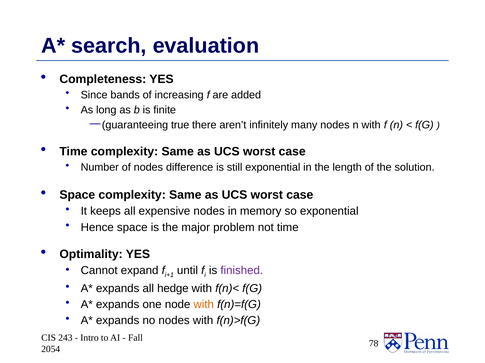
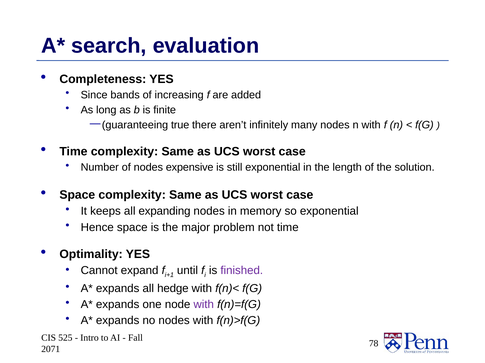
difference: difference -> expensive
expensive: expensive -> expanding
with at (204, 305) colour: orange -> purple
243: 243 -> 525
2054: 2054 -> 2071
